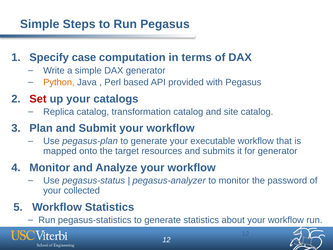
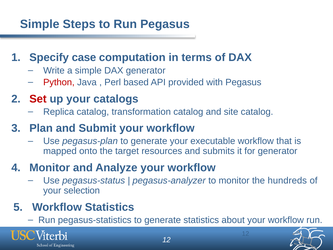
Python colour: orange -> red
password: password -> hundreds
collected: collected -> selection
